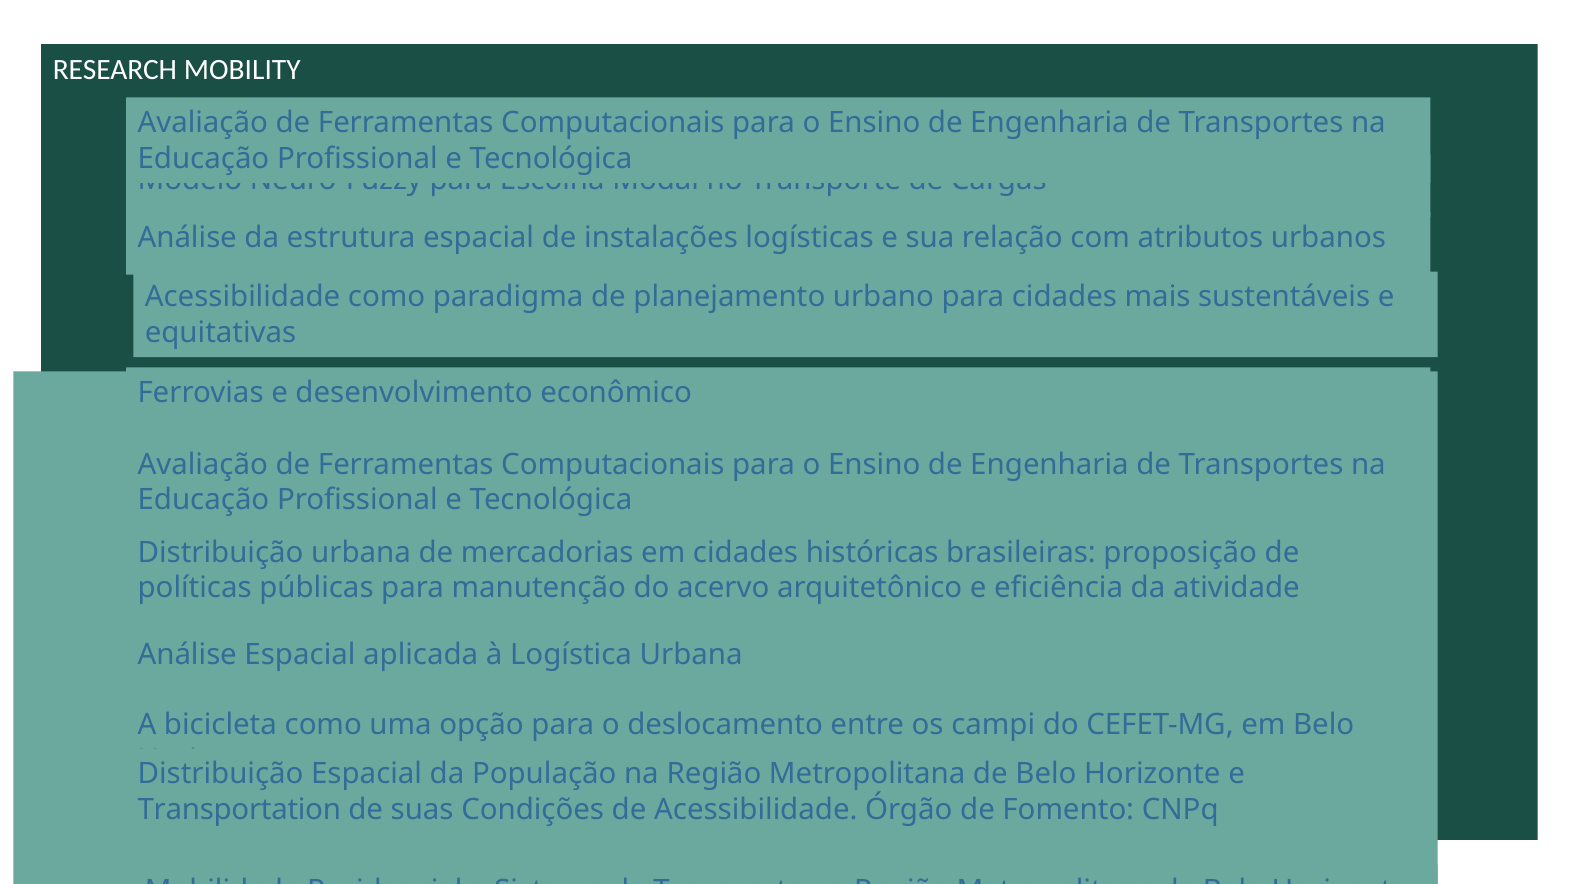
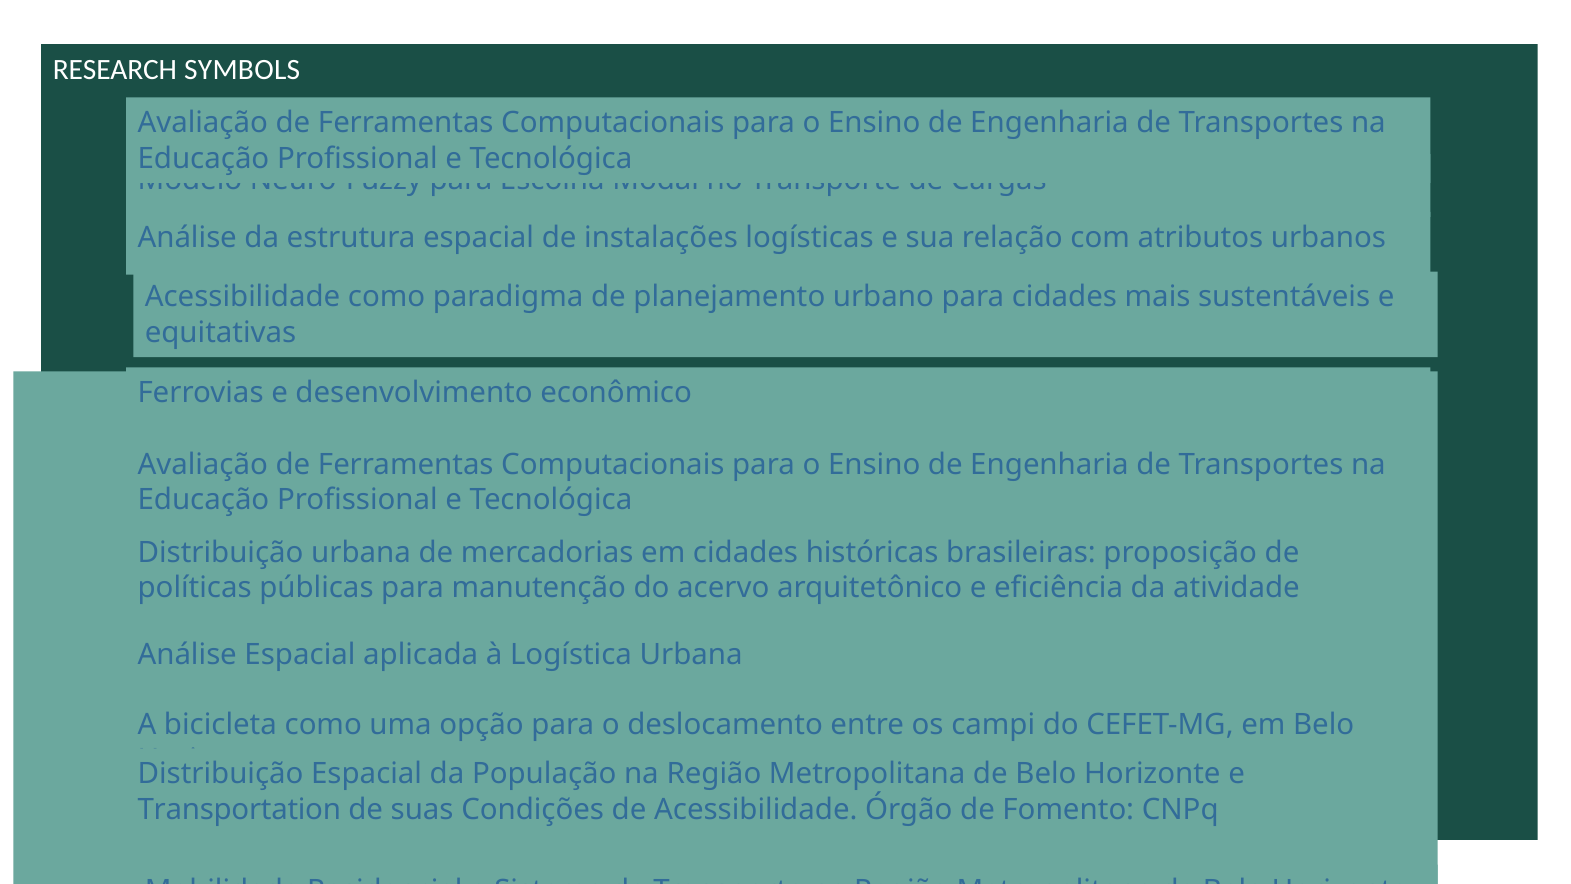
MOBILITY: MOBILITY -> SYMBOLS
